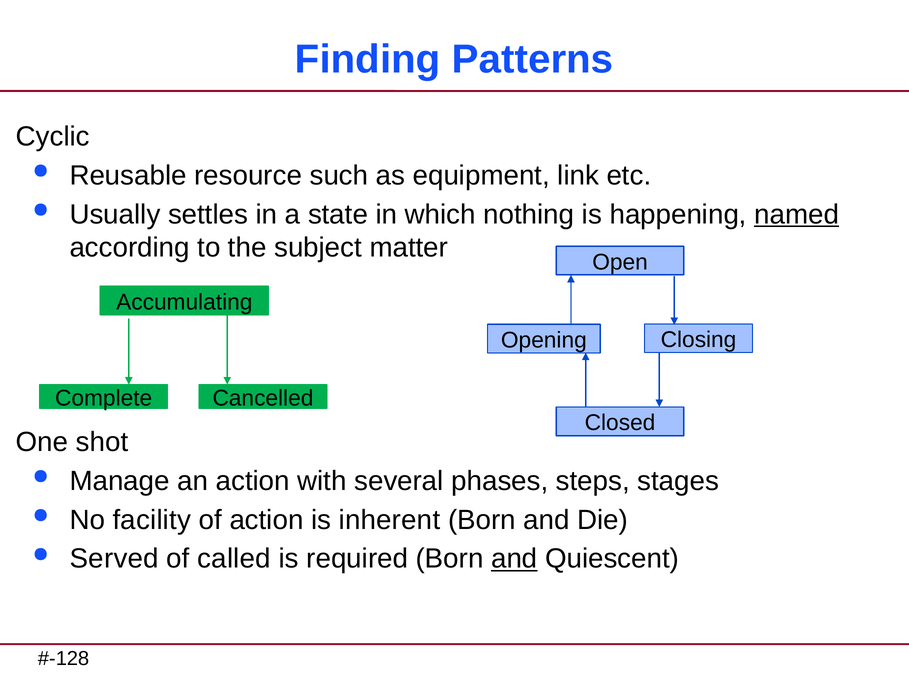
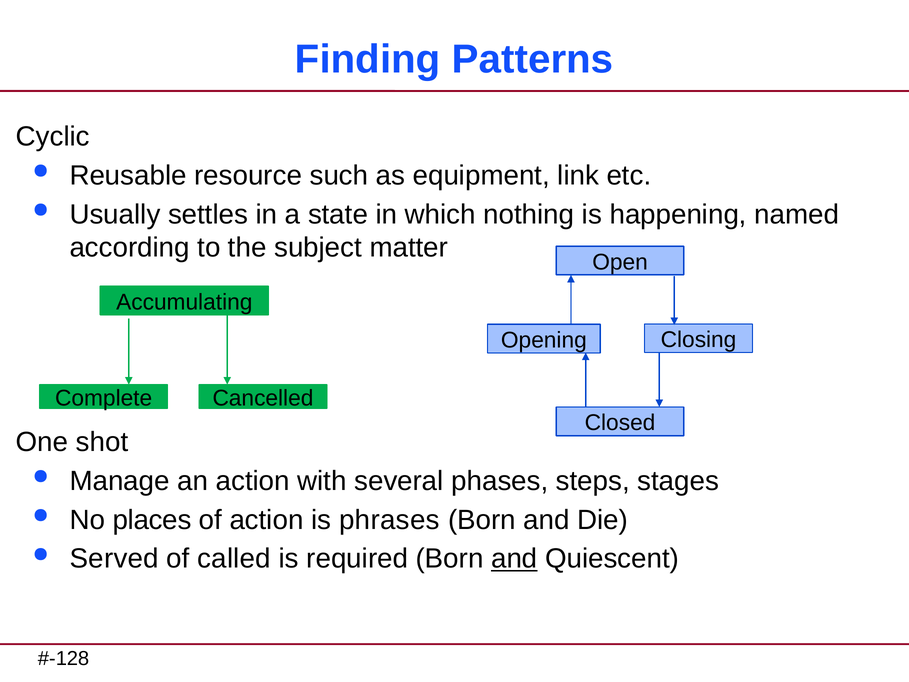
named underline: present -> none
facility: facility -> places
inherent: inherent -> phrases
